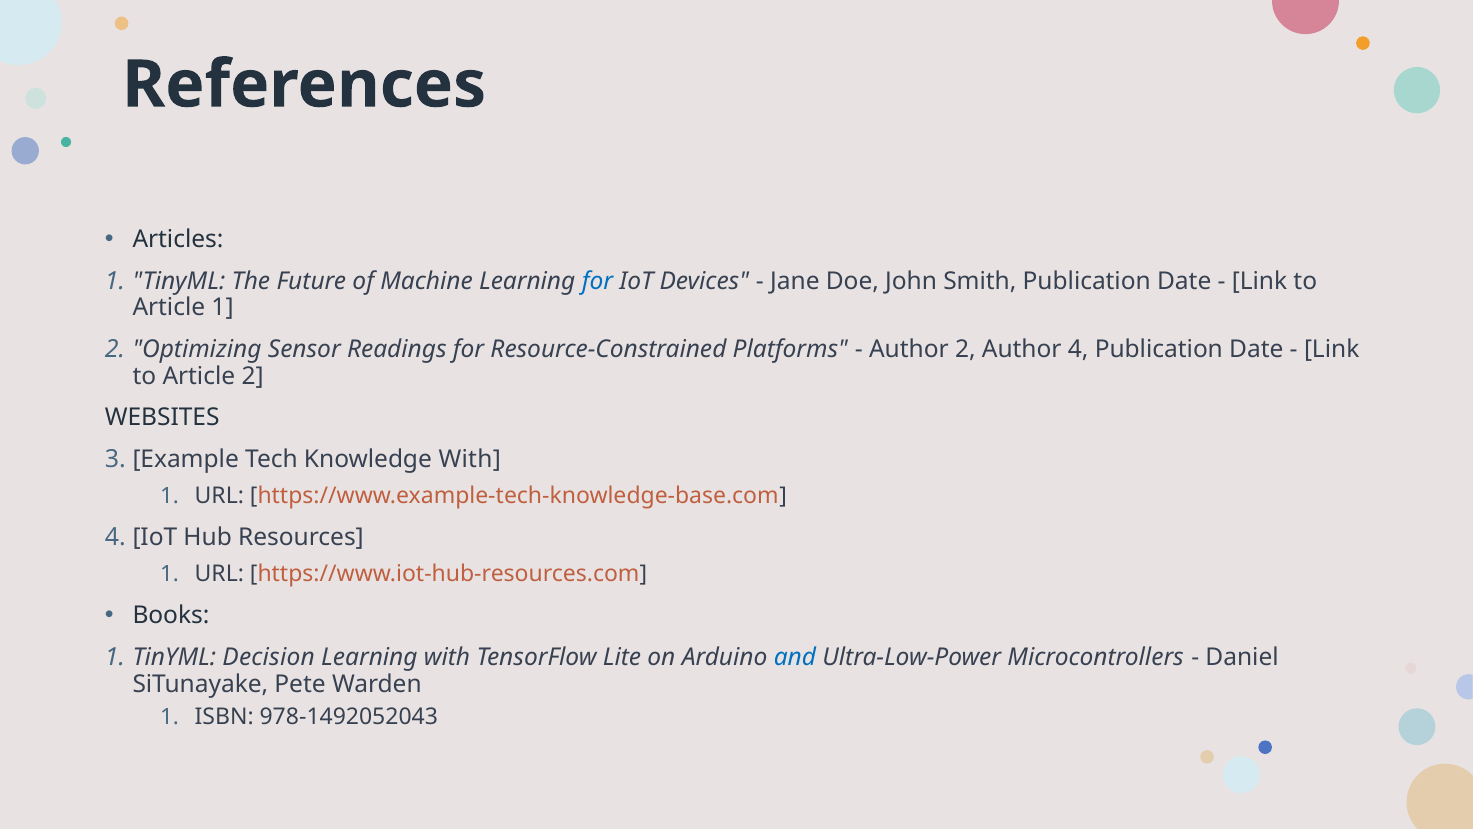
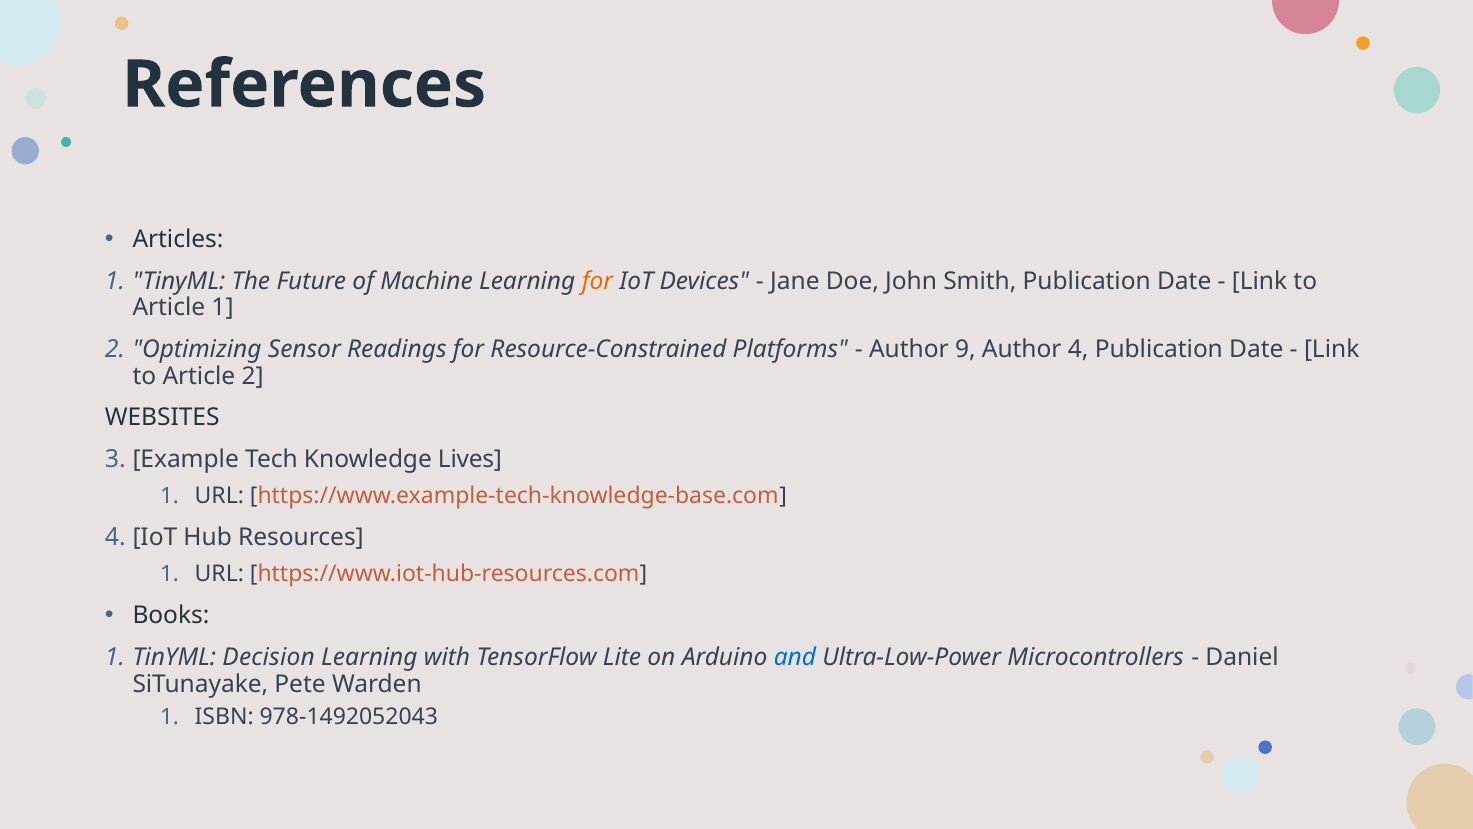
for at (597, 281) colour: blue -> orange
Author 2: 2 -> 9
Knowledge With: With -> Lives
